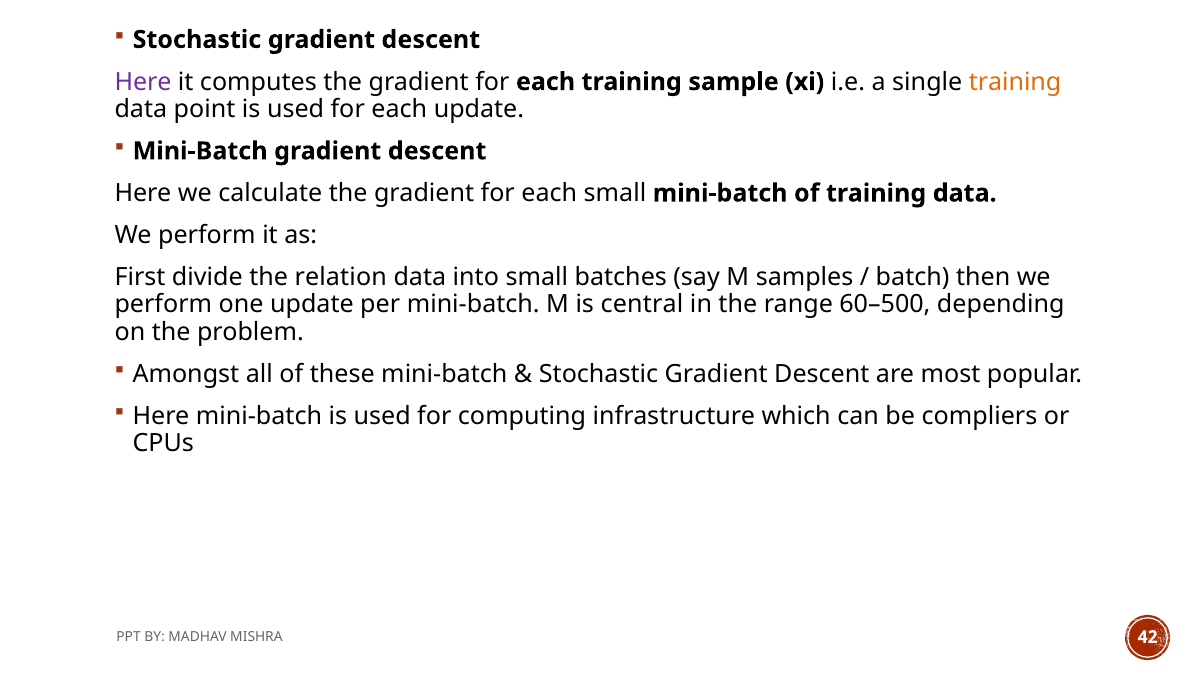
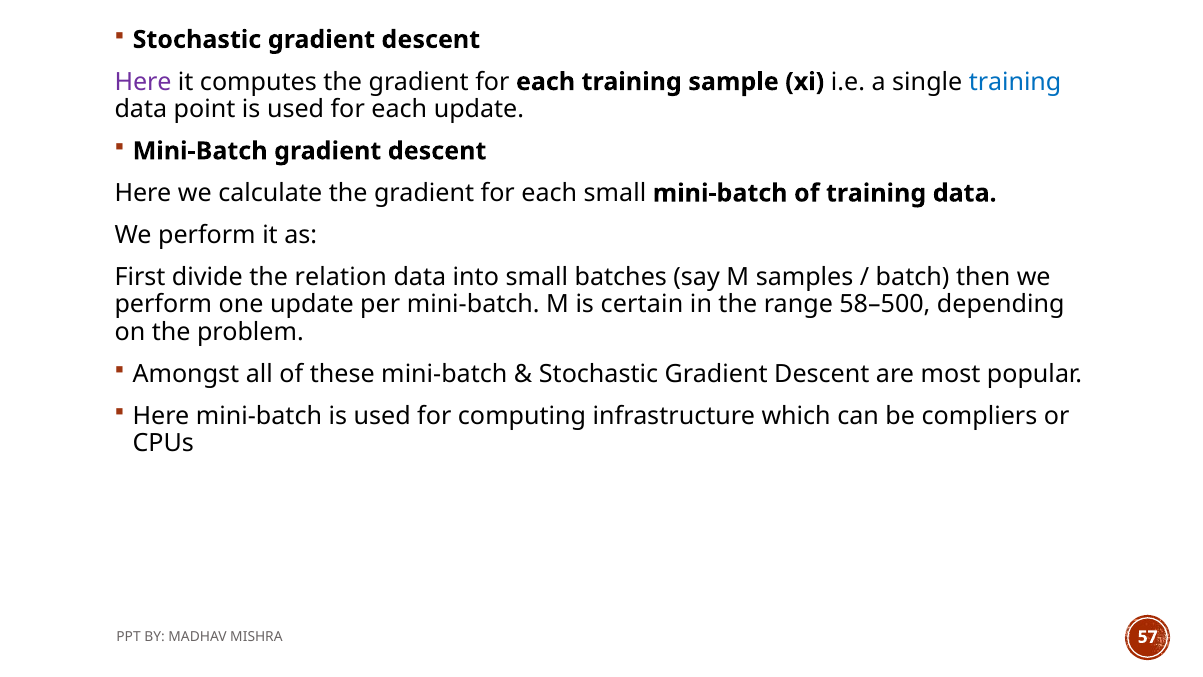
training at (1015, 82) colour: orange -> blue
central: central -> certain
60–500: 60–500 -> 58–500
42: 42 -> 57
